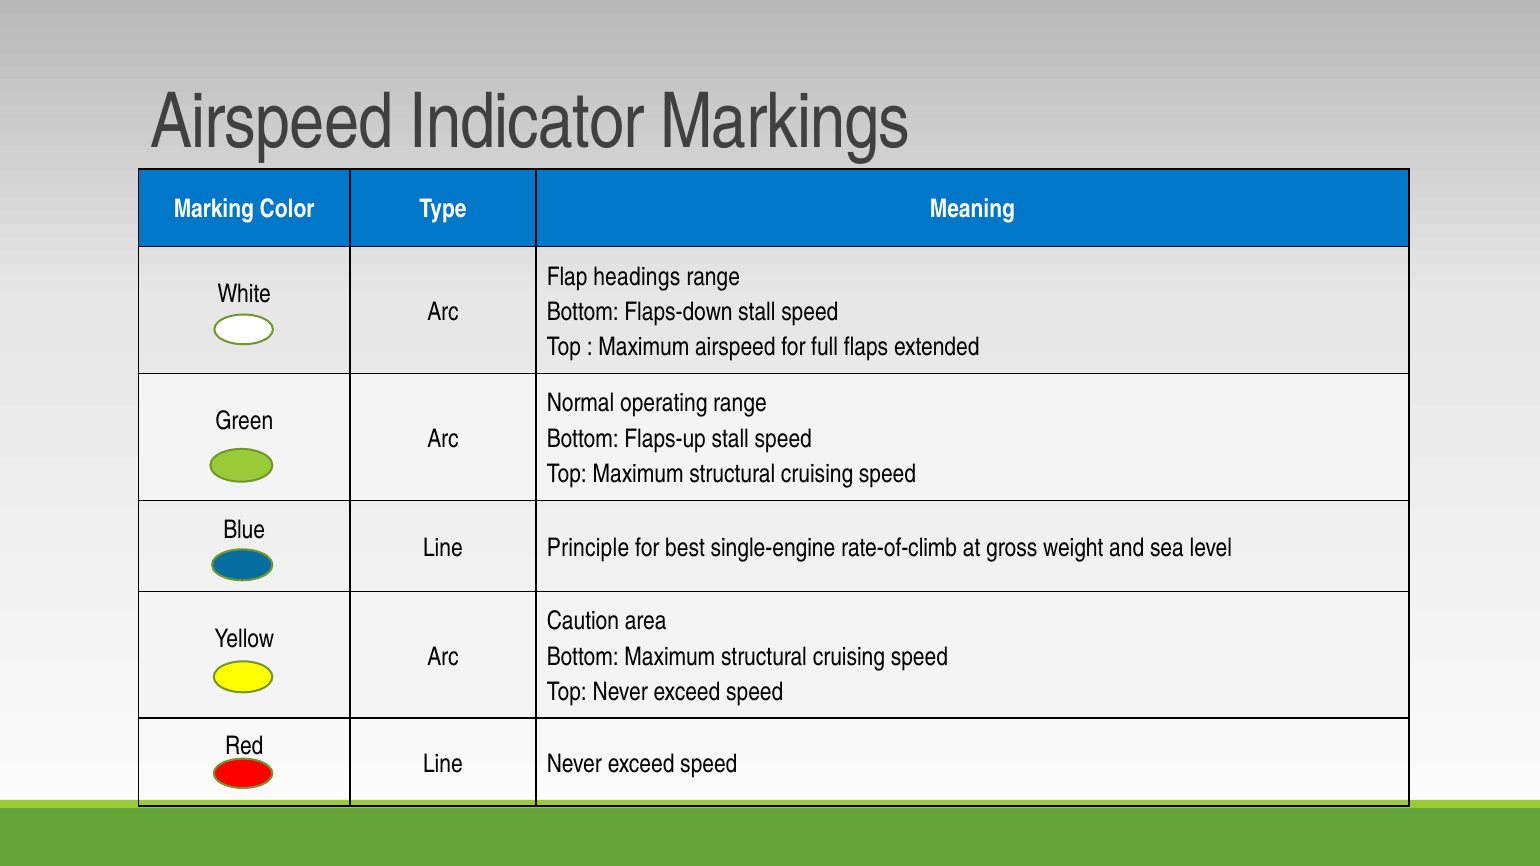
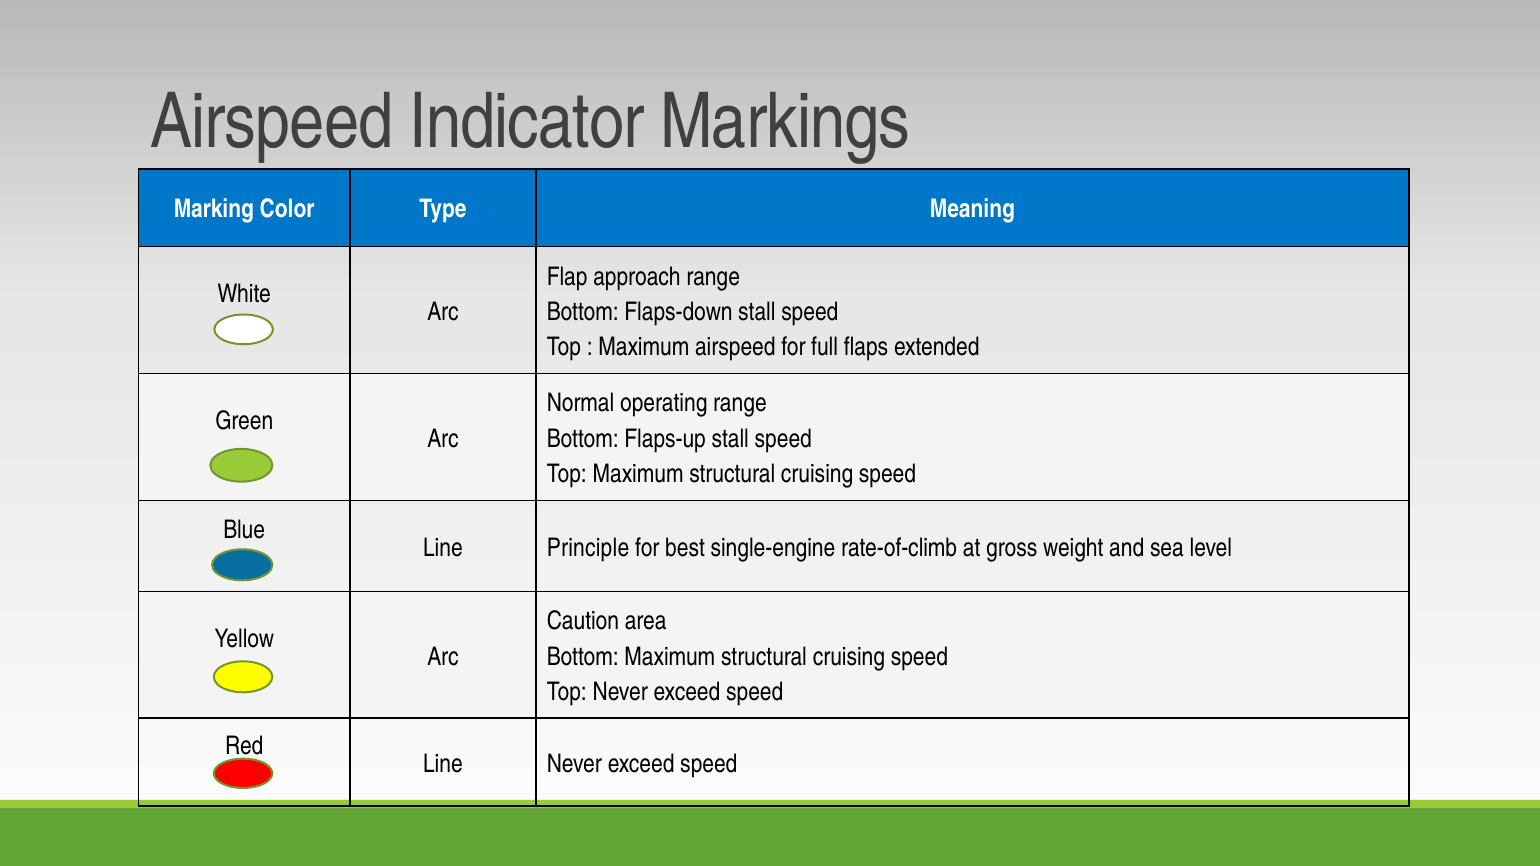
headings: headings -> approach
